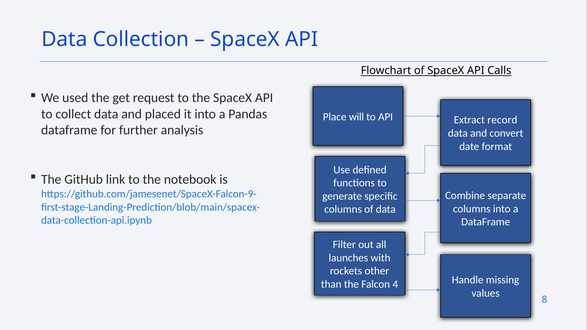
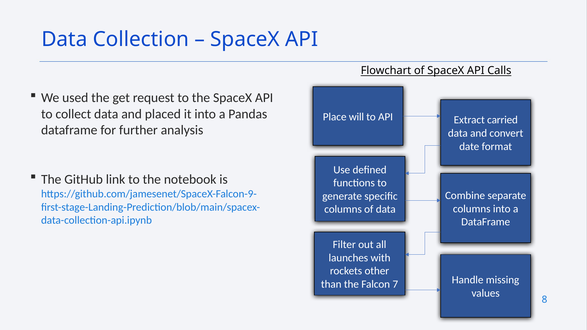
record: record -> carried
4: 4 -> 7
